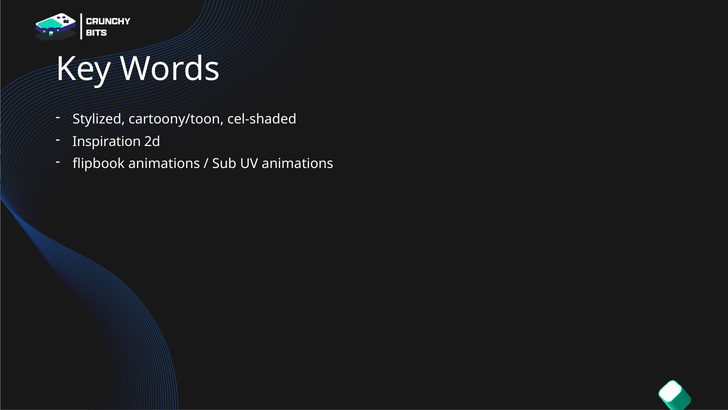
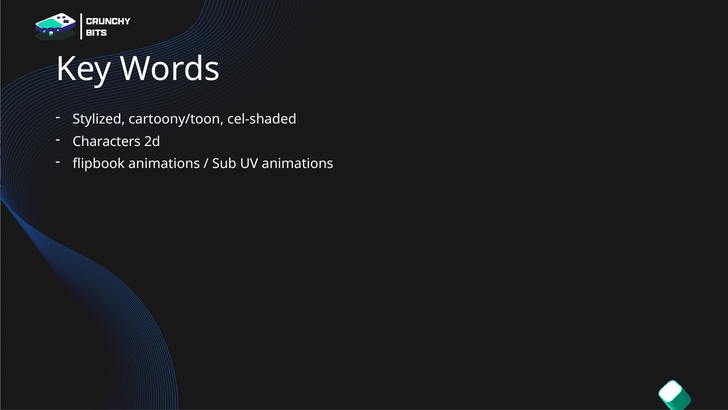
Inspiration: Inspiration -> Characters
